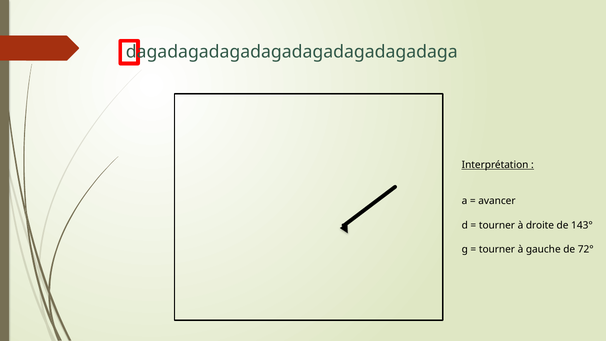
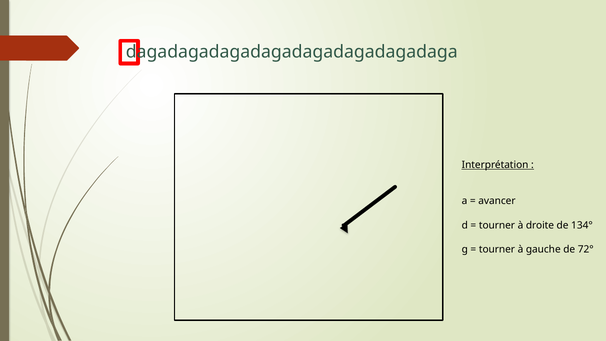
143°: 143° -> 134°
